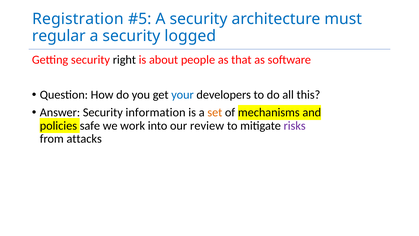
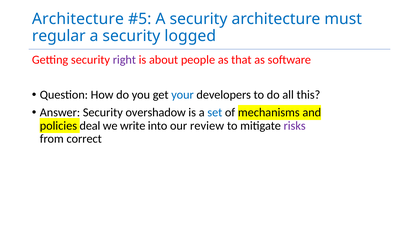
Registration at (78, 19): Registration -> Architecture
right colour: black -> purple
information: information -> overshadow
set colour: orange -> blue
safe: safe -> deal
work: work -> write
attacks: attacks -> correct
